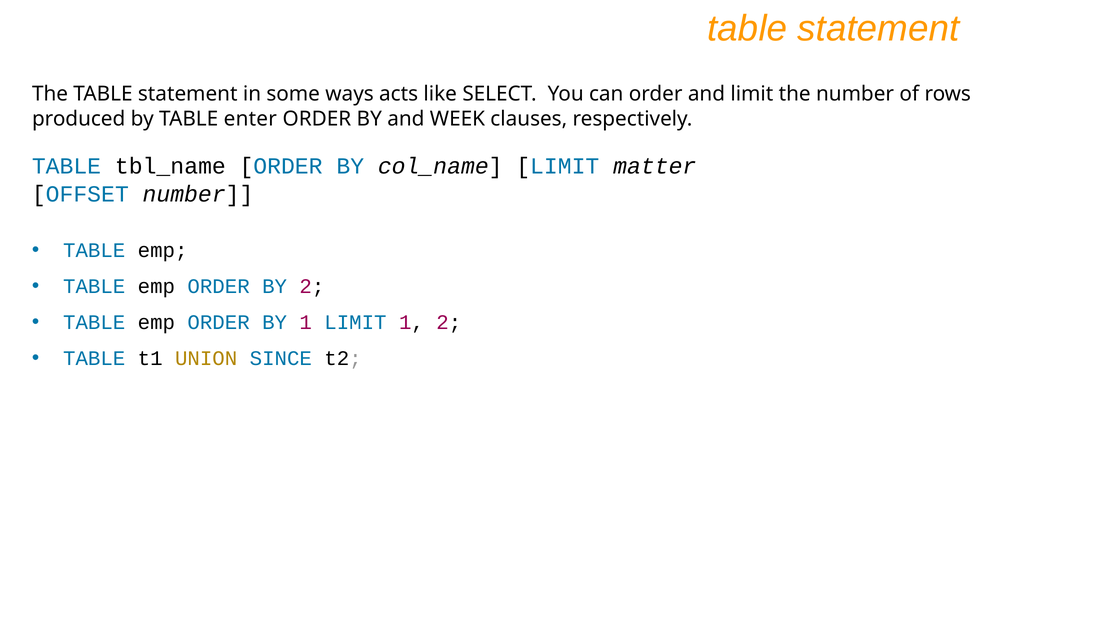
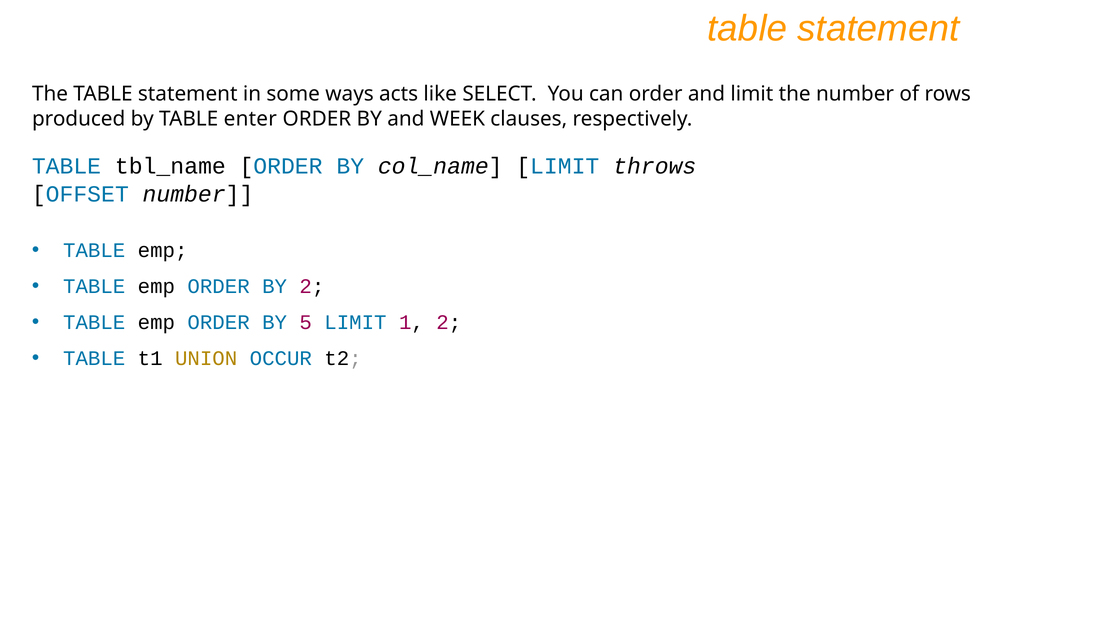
matter: matter -> throws
BY 1: 1 -> 5
SINCE: SINCE -> OCCUR
